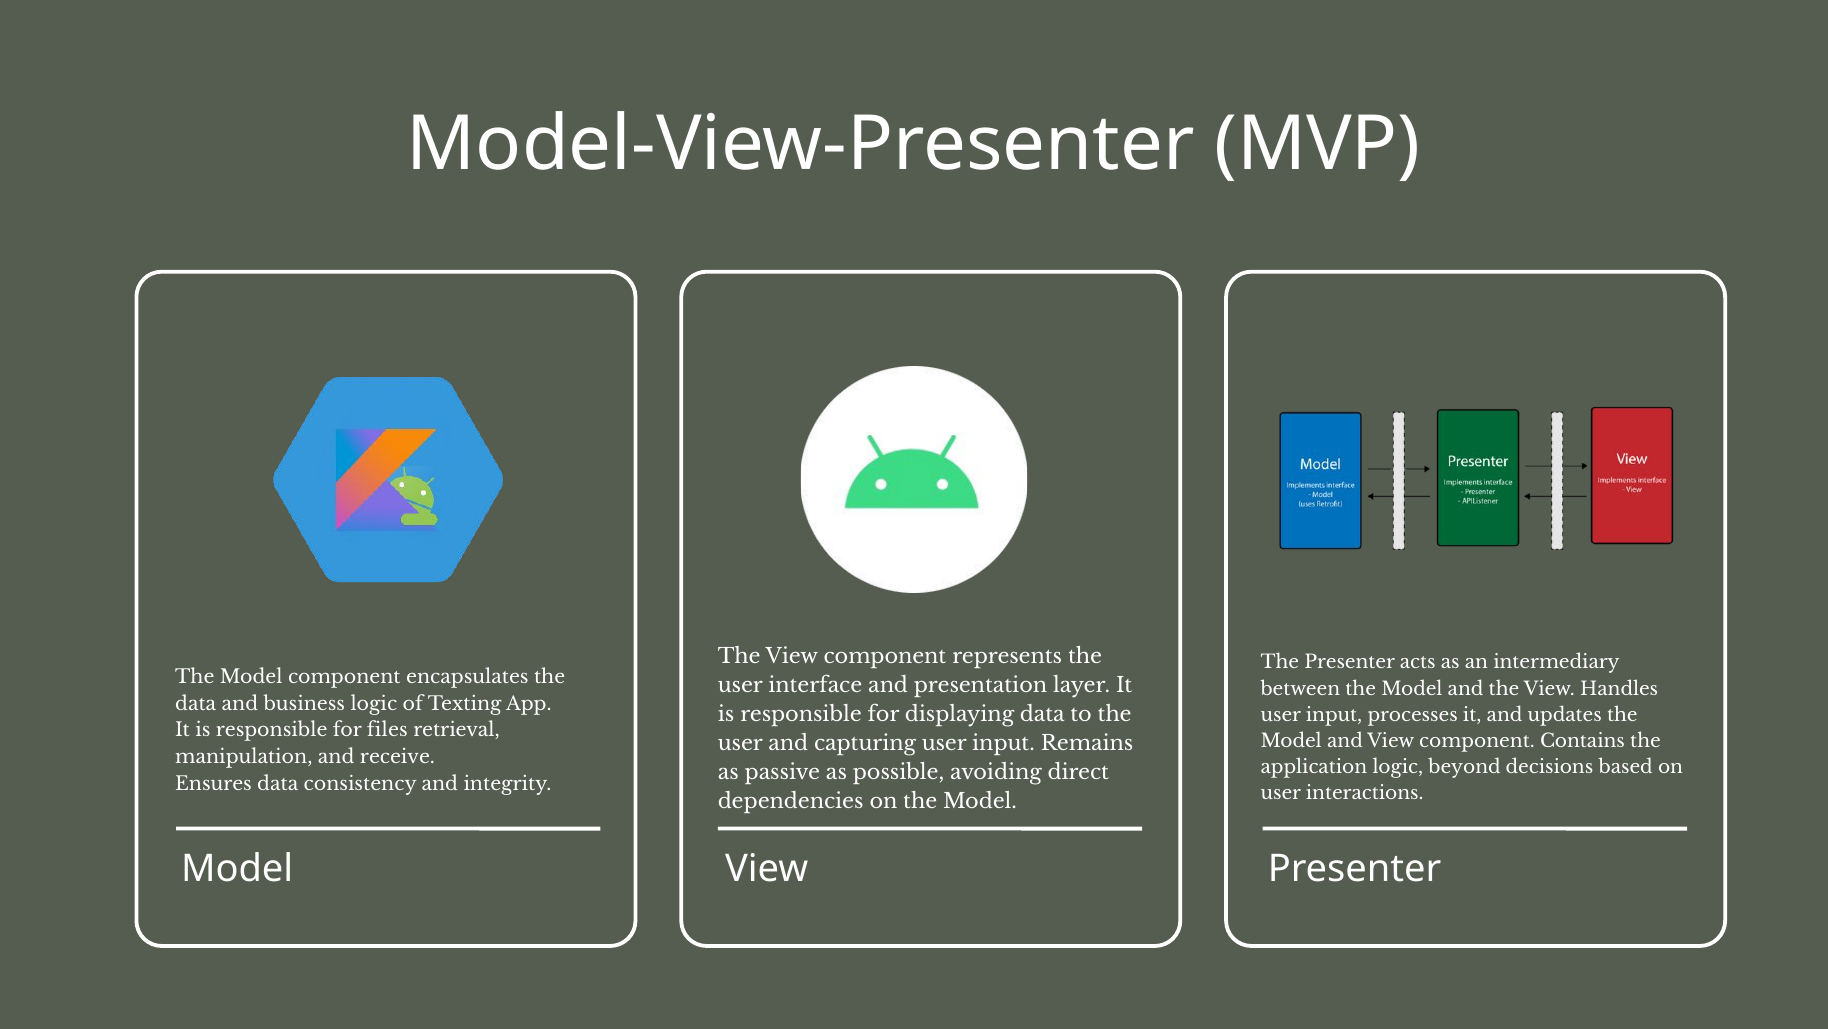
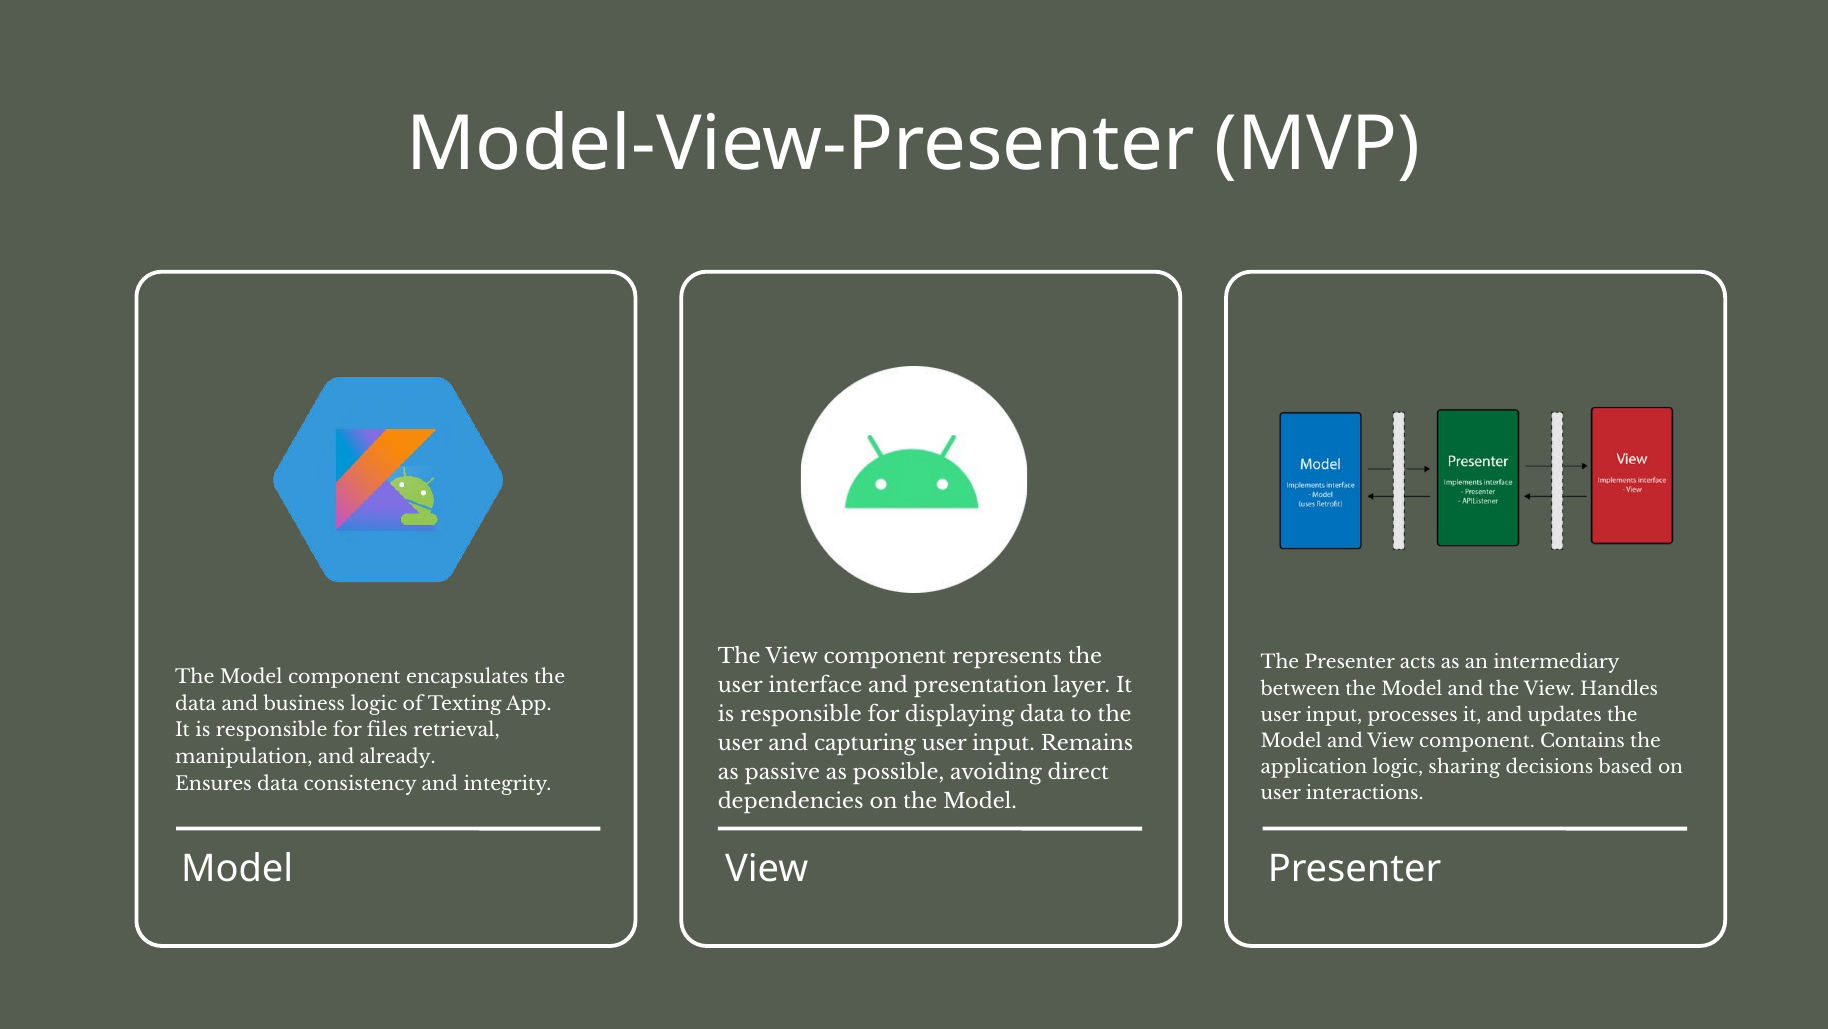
receive: receive -> already
beyond: beyond -> sharing
